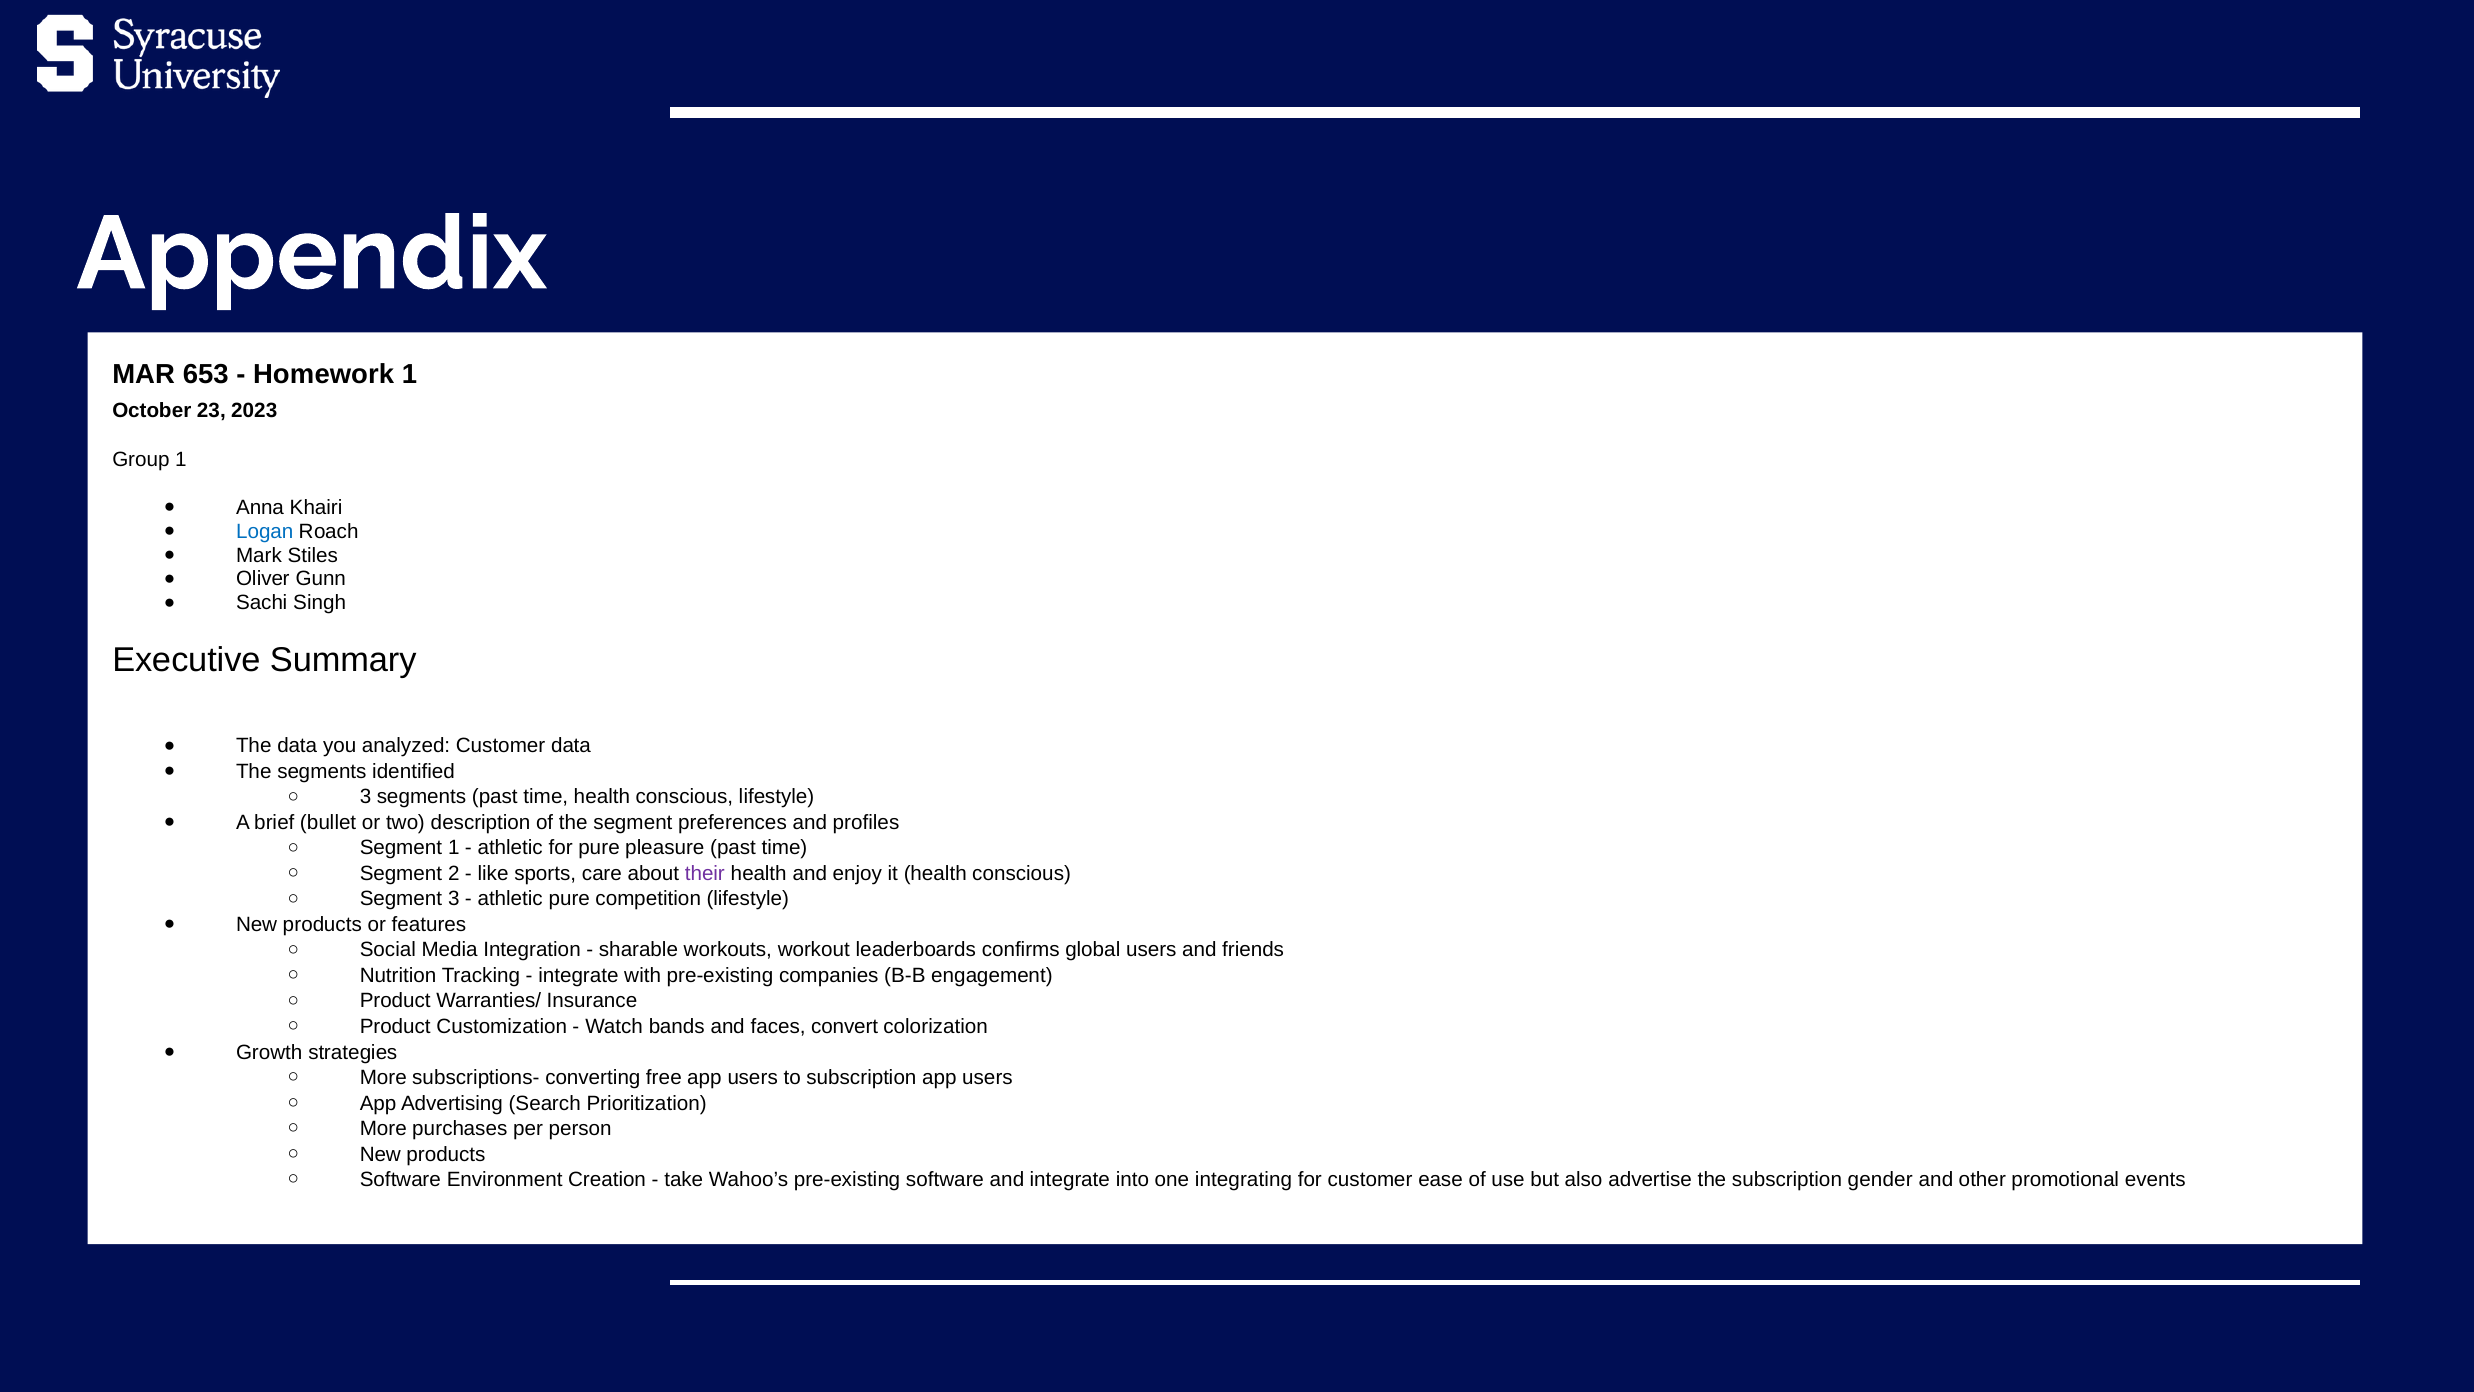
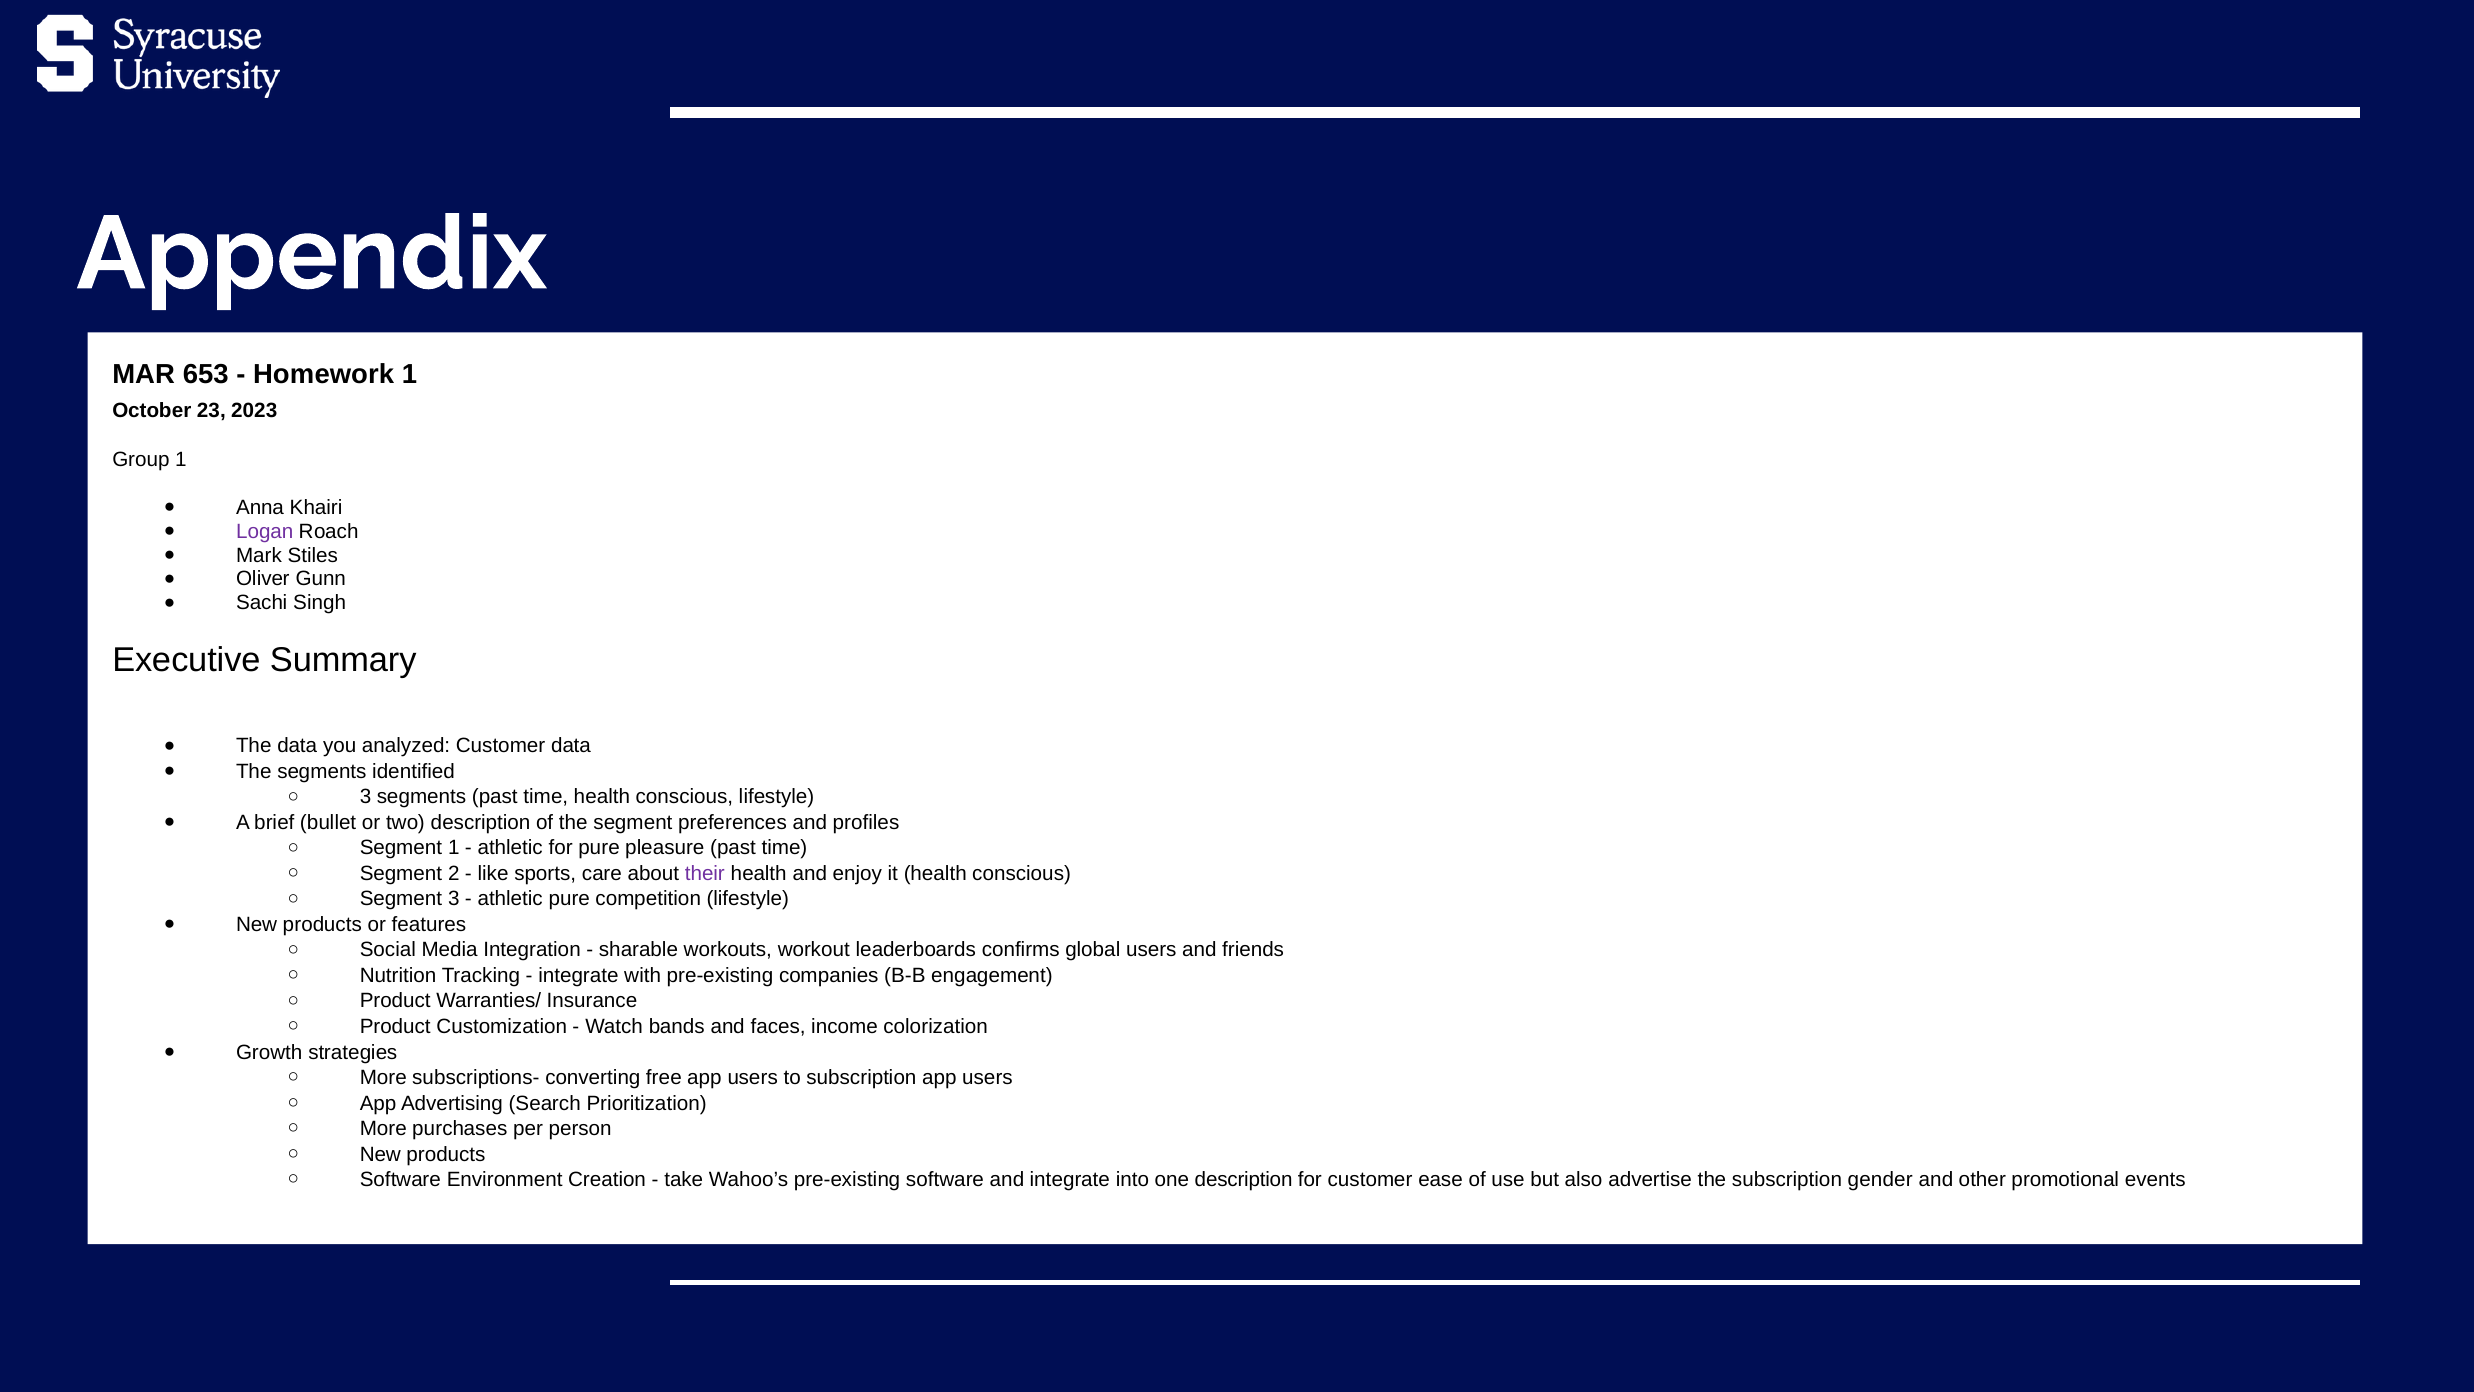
Logan colour: blue -> purple
convert: convert -> income
one integrating: integrating -> description
